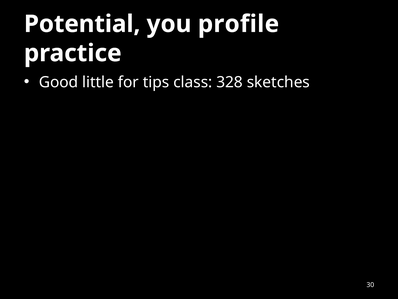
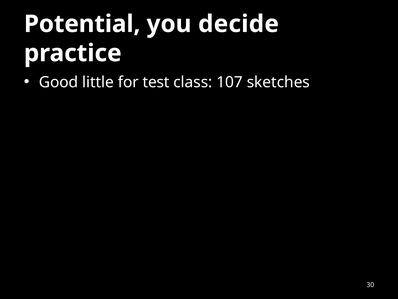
profile: profile -> decide
tips: tips -> test
328: 328 -> 107
